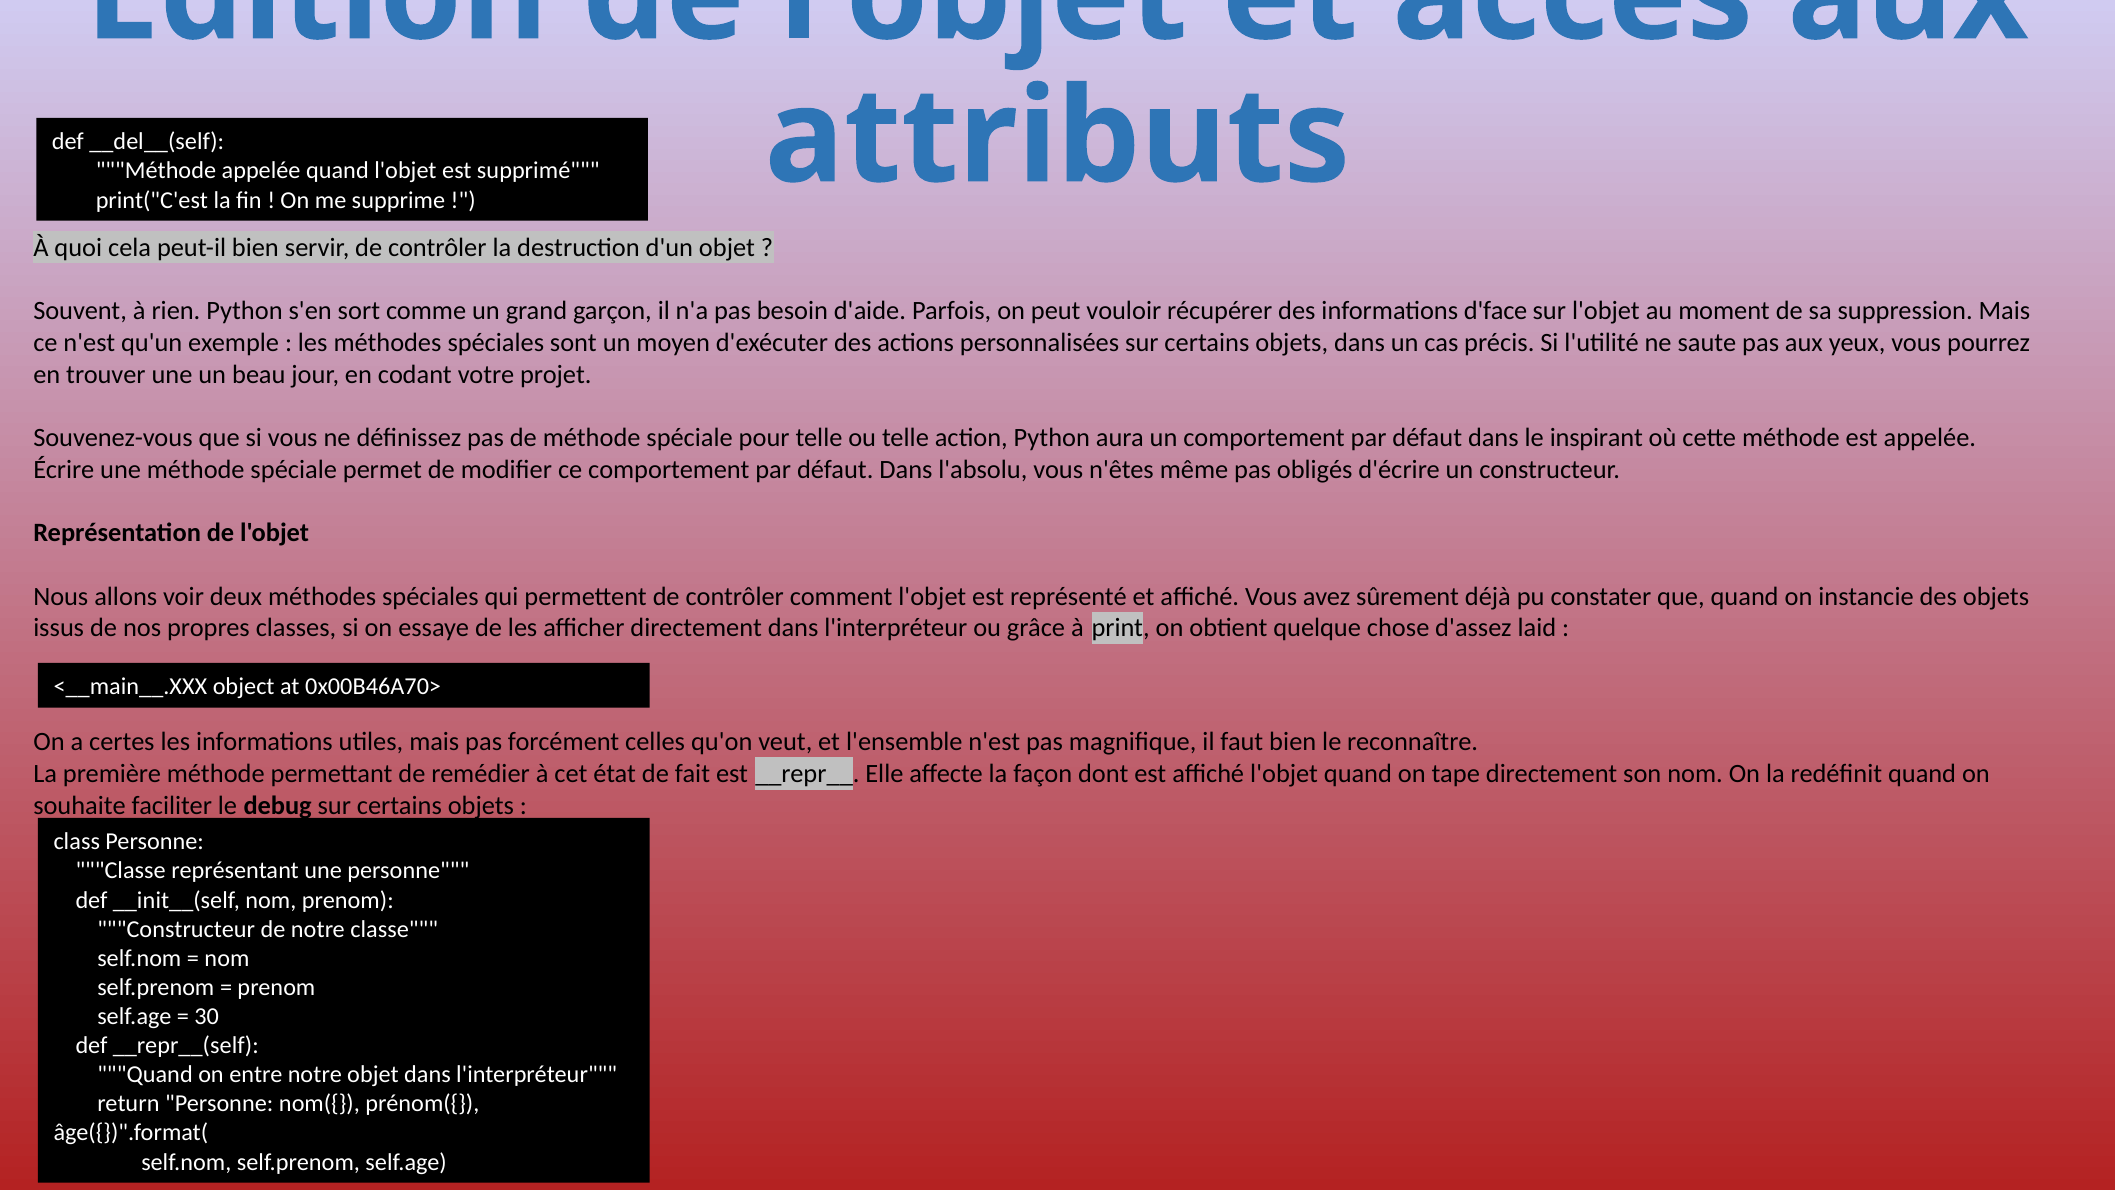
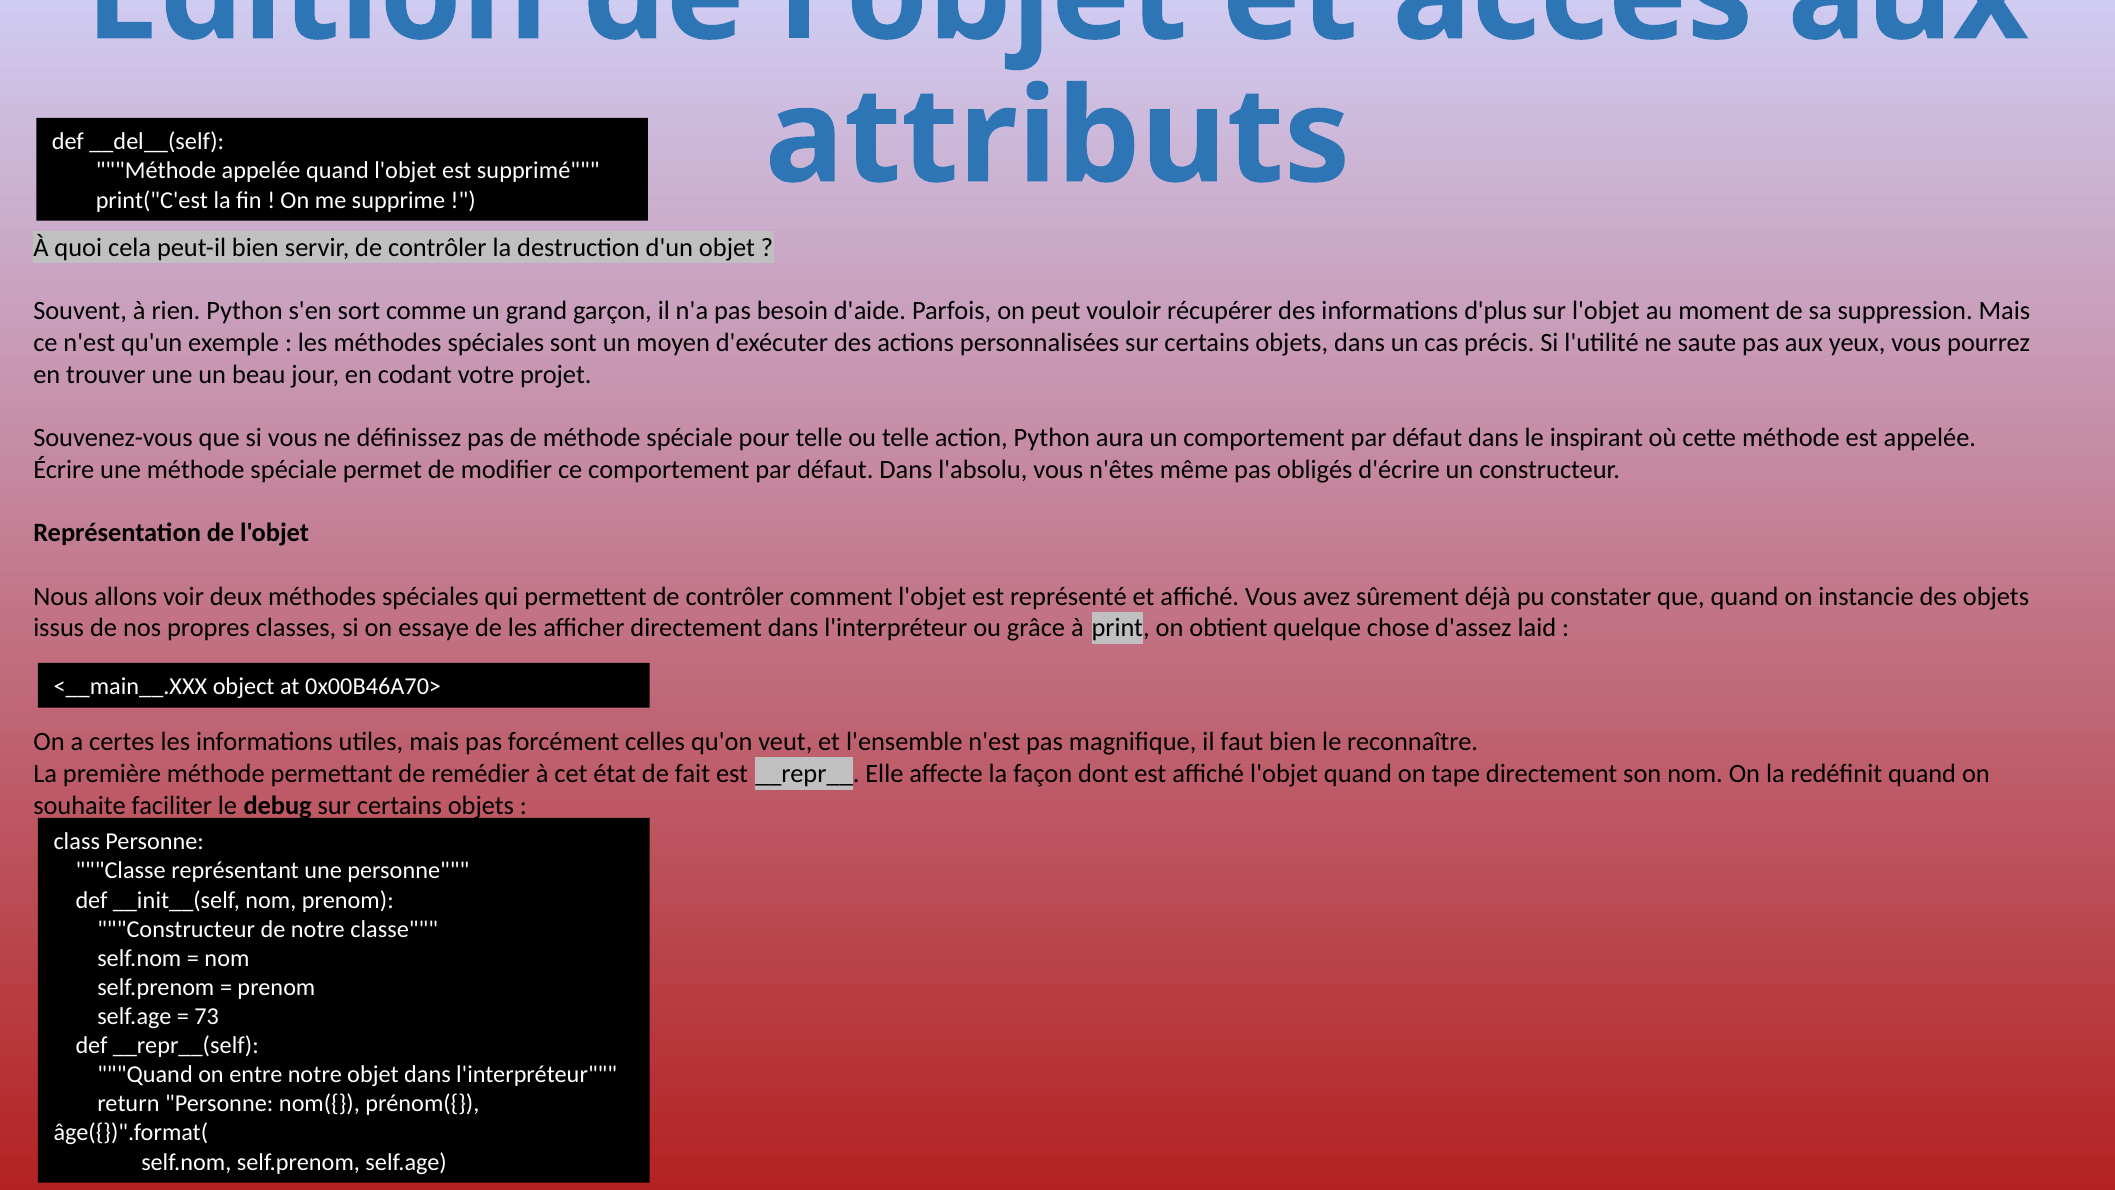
d'face: d'face -> d'plus
30: 30 -> 73
